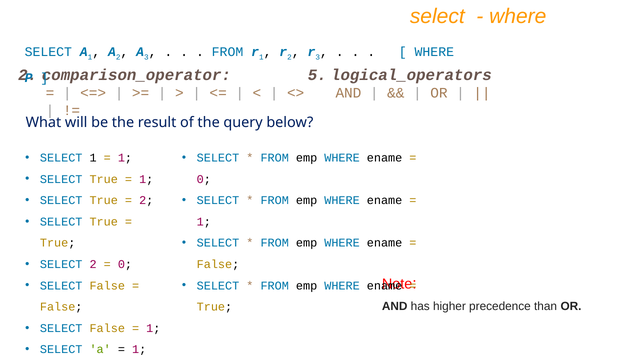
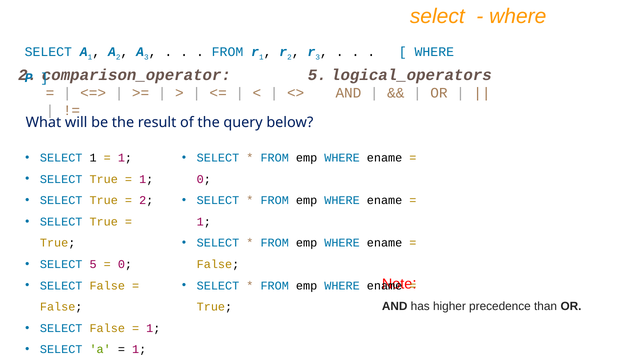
SELECT 2: 2 -> 5
